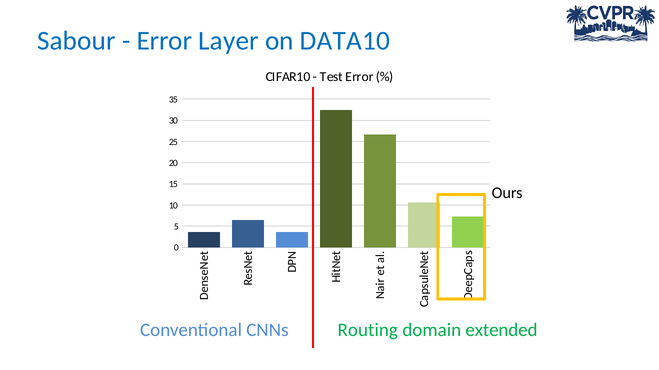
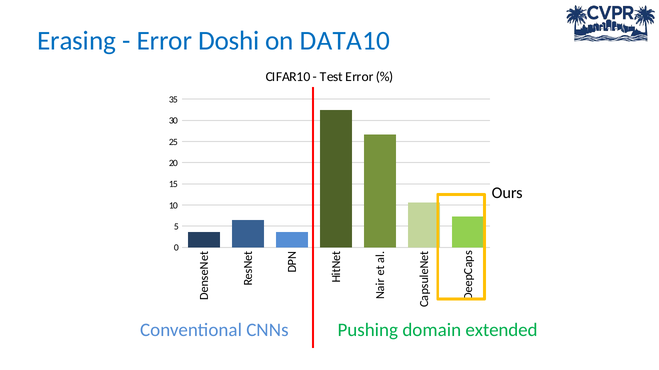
Sabour: Sabour -> Erasing
Layer: Layer -> Doshi
Routing: Routing -> Pushing
